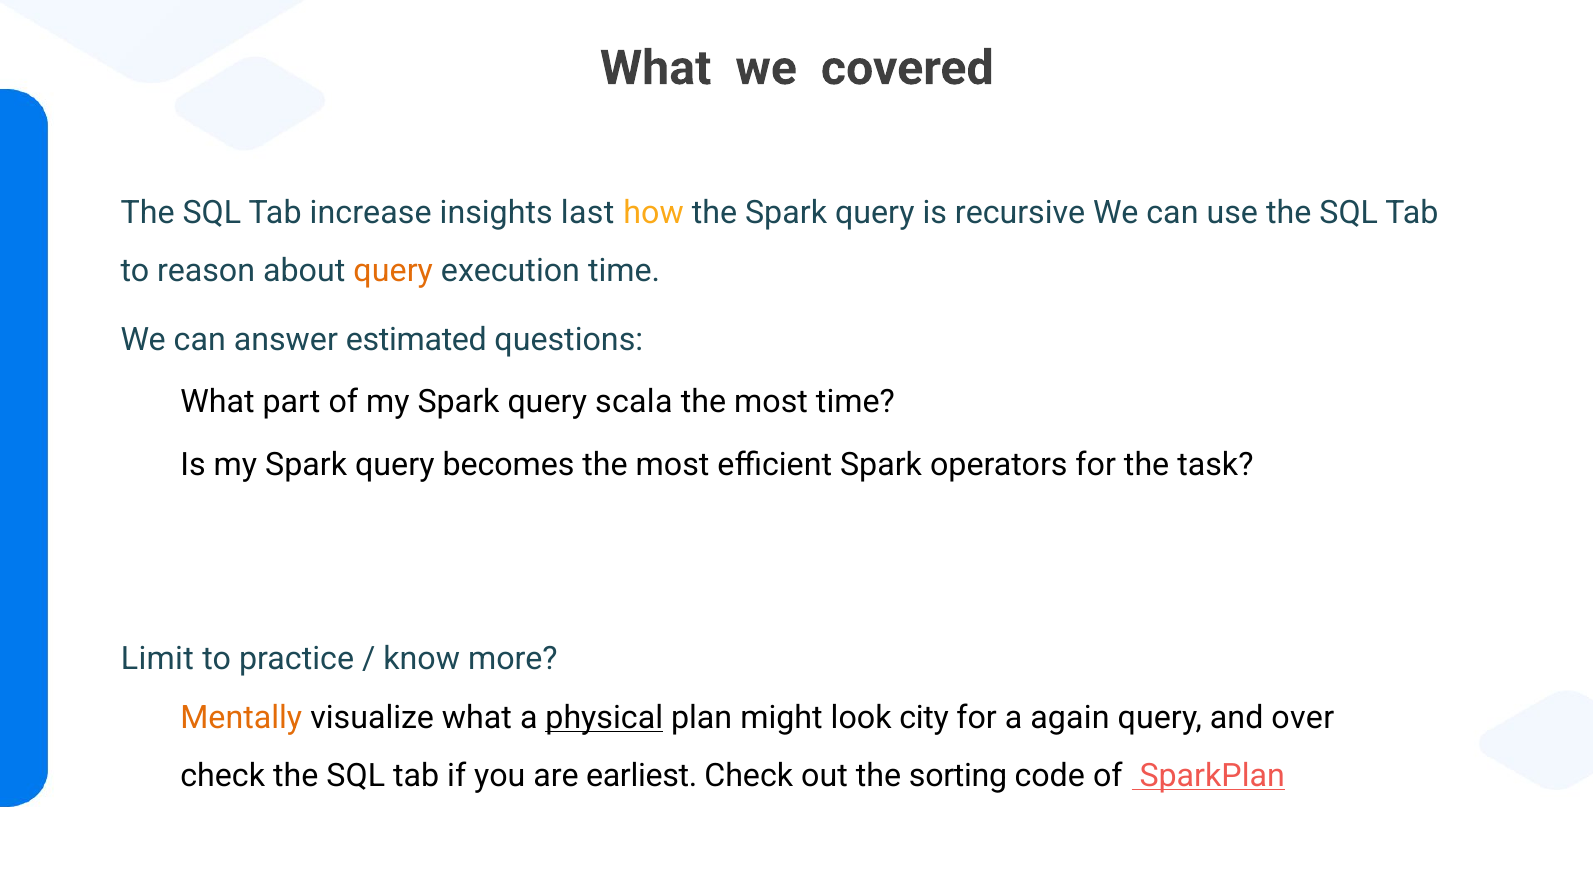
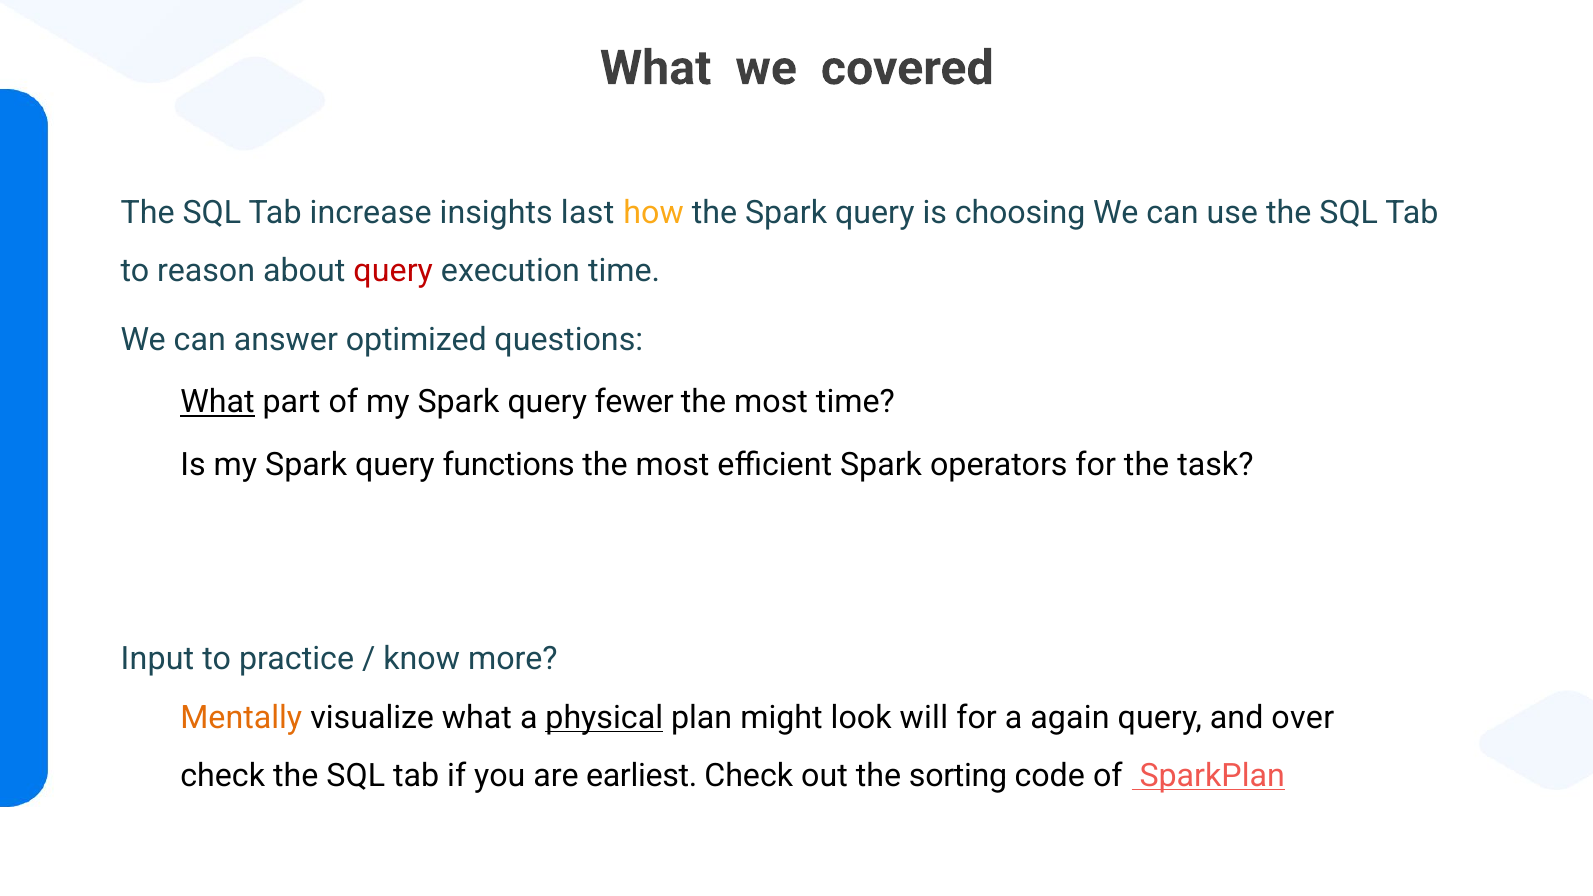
recursive: recursive -> choosing
query at (393, 271) colour: orange -> red
estimated: estimated -> optimized
What at (218, 402) underline: none -> present
scala: scala -> fewer
becomes: becomes -> functions
Limit: Limit -> Input
city: city -> will
